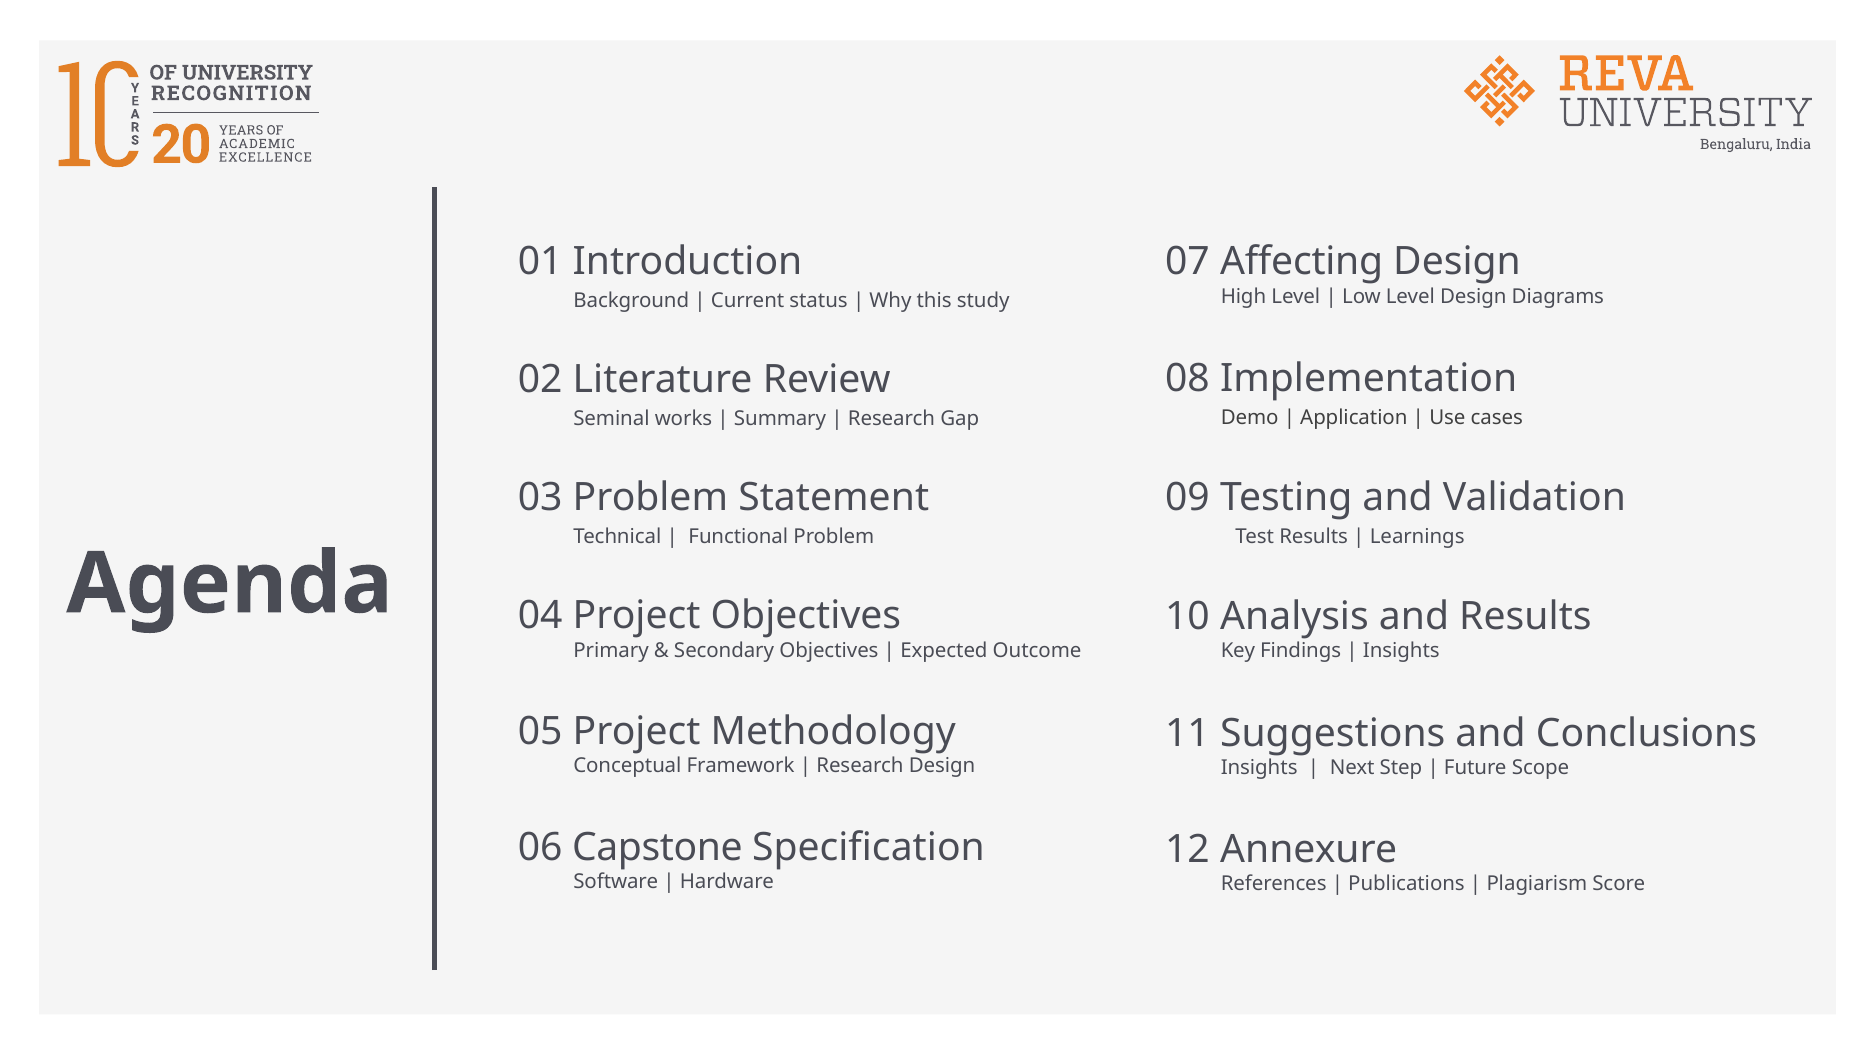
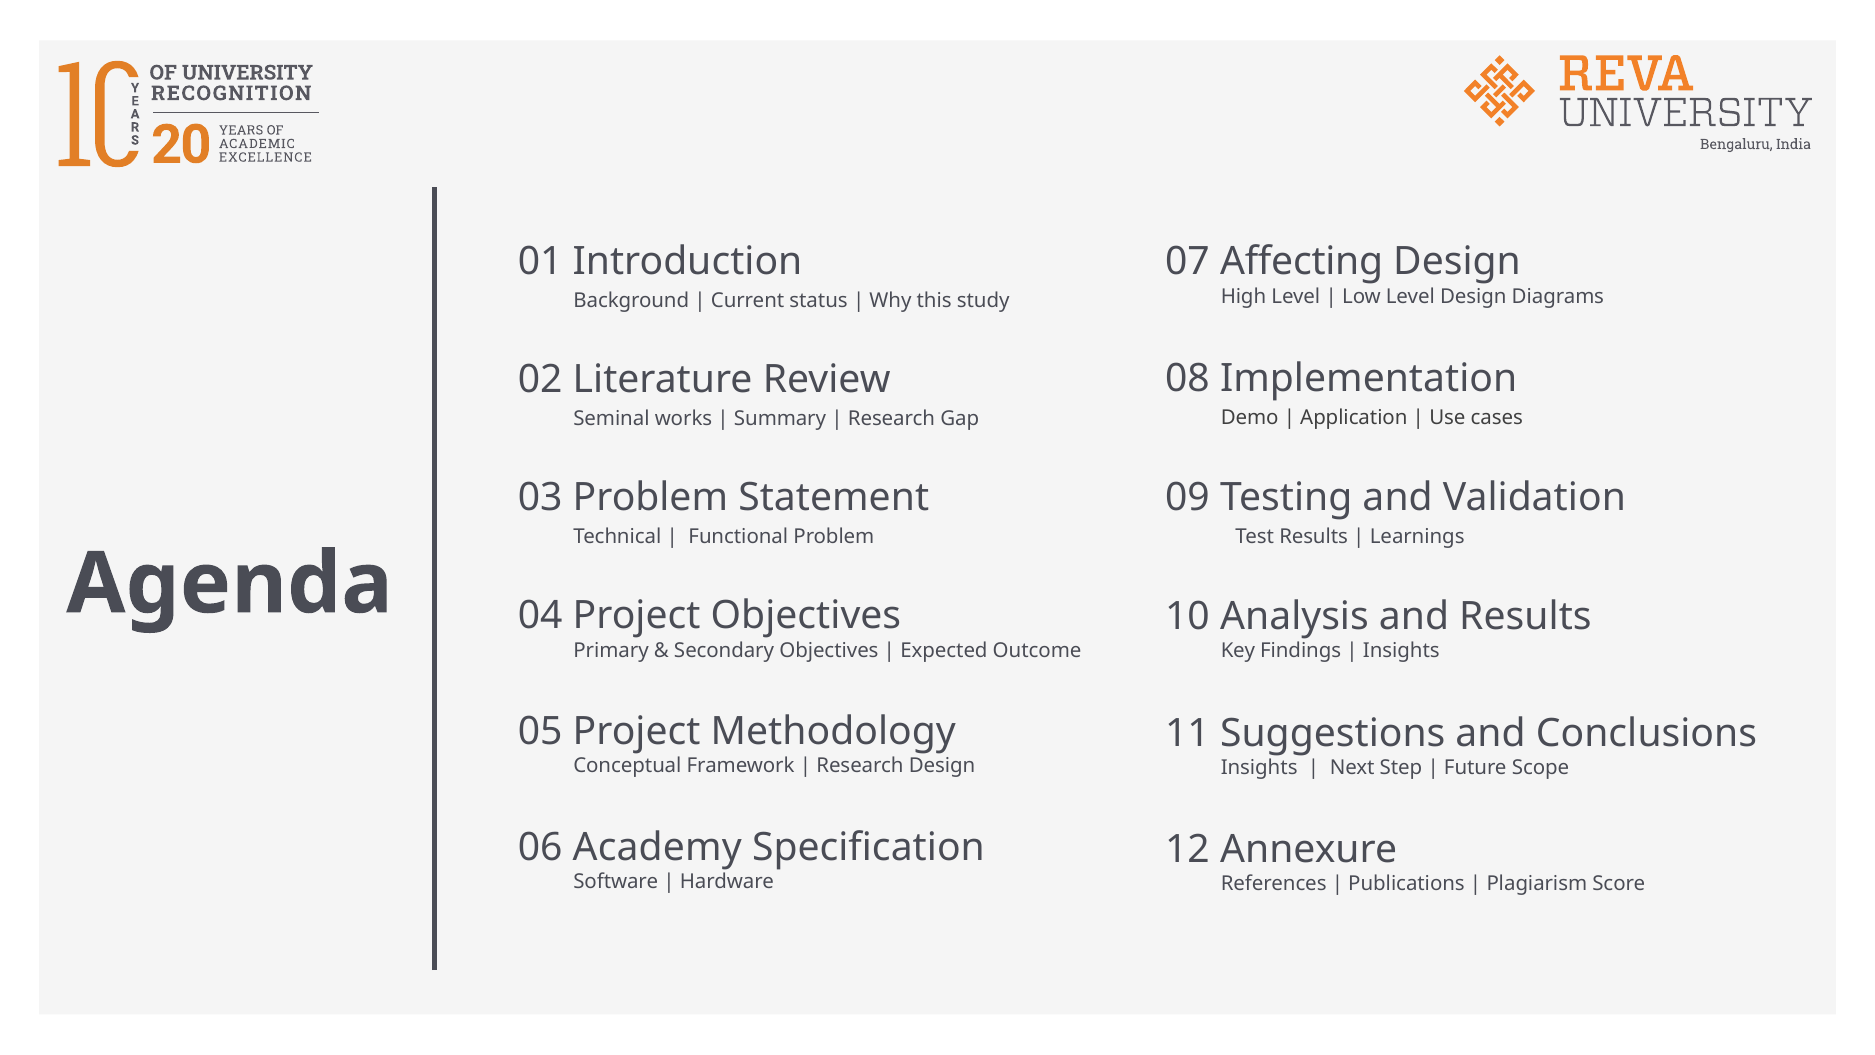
Capstone: Capstone -> Academy
